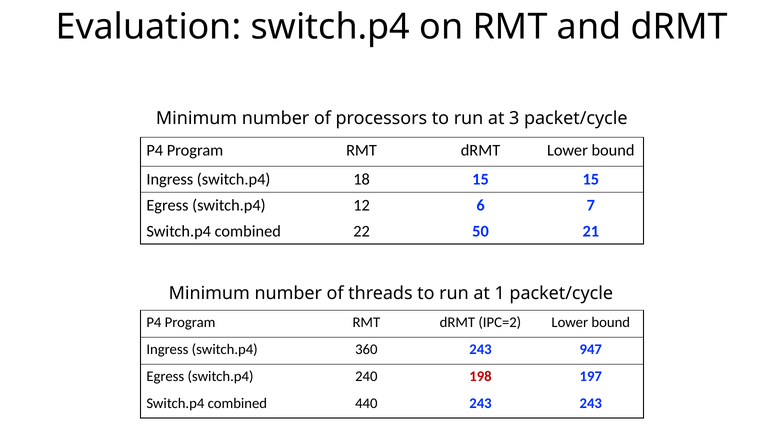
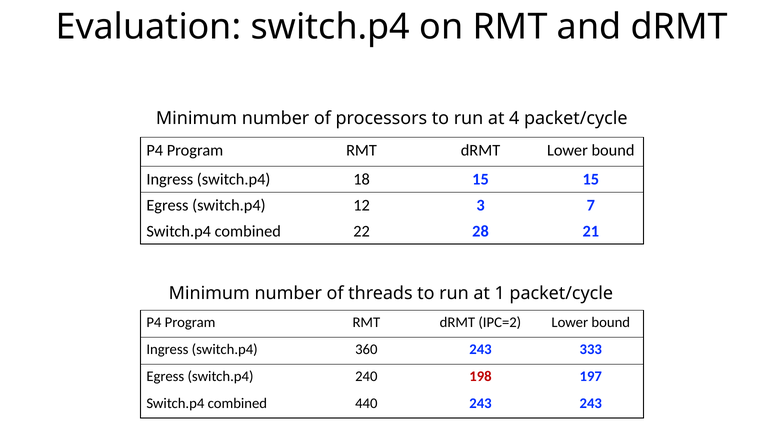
3: 3 -> 4
6: 6 -> 3
50: 50 -> 28
947: 947 -> 333
